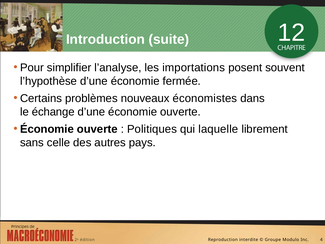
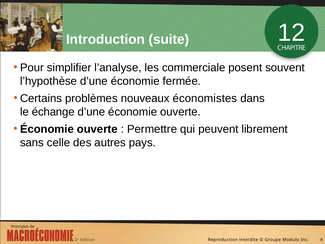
importations: importations -> commerciale
Politiques: Politiques -> Permettre
laquelle: laquelle -> peuvent
